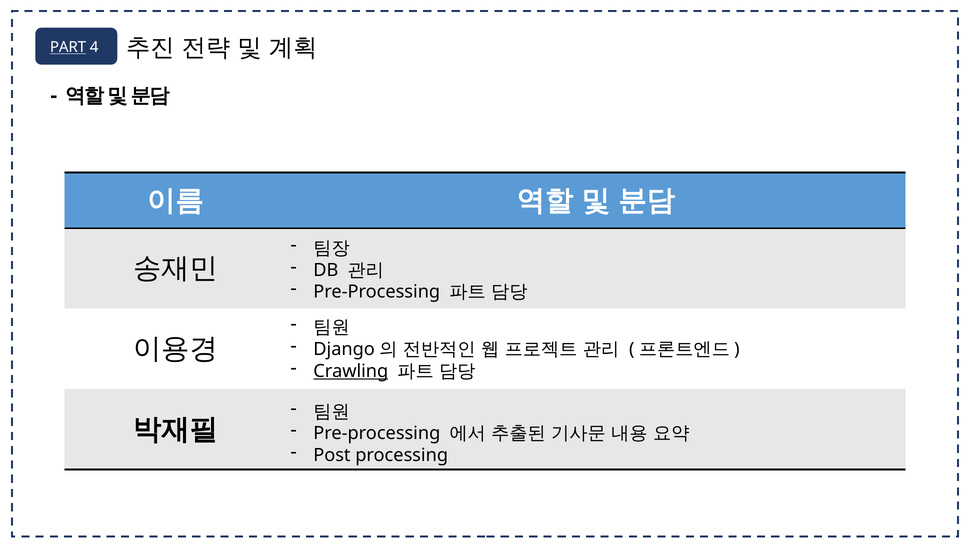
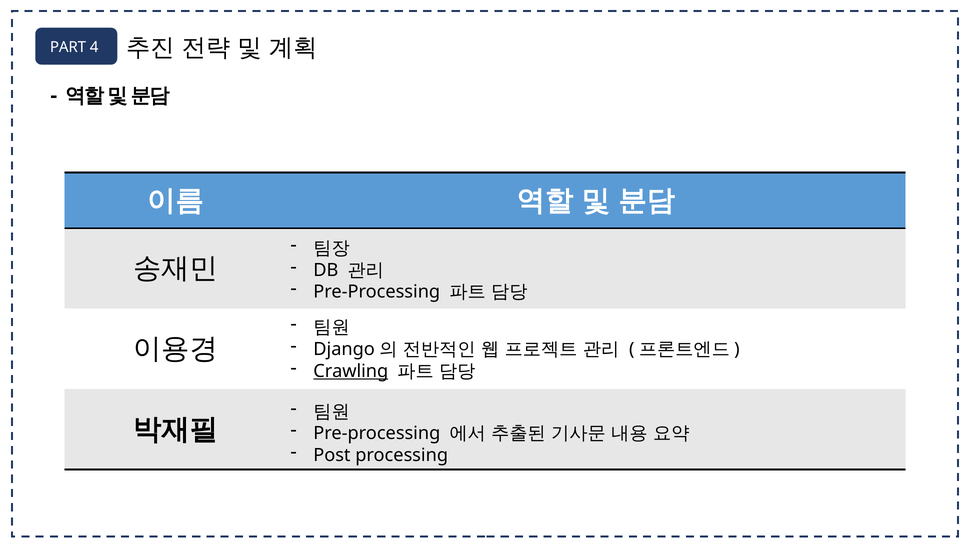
PART underline: present -> none
